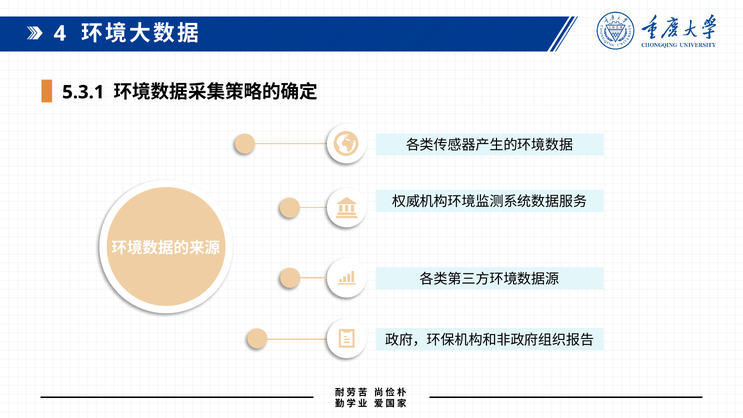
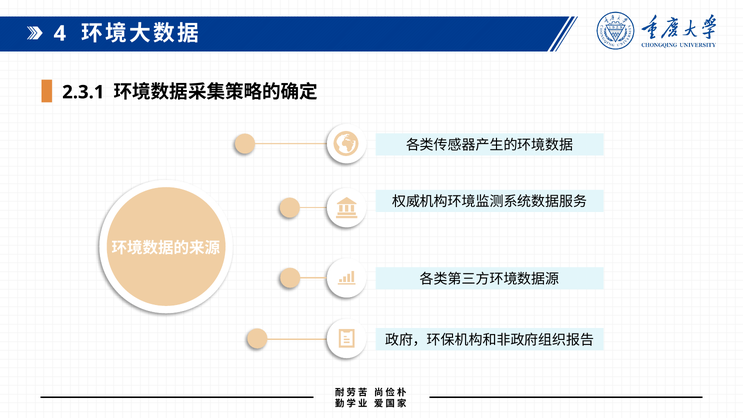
5.3.1: 5.3.1 -> 2.3.1
